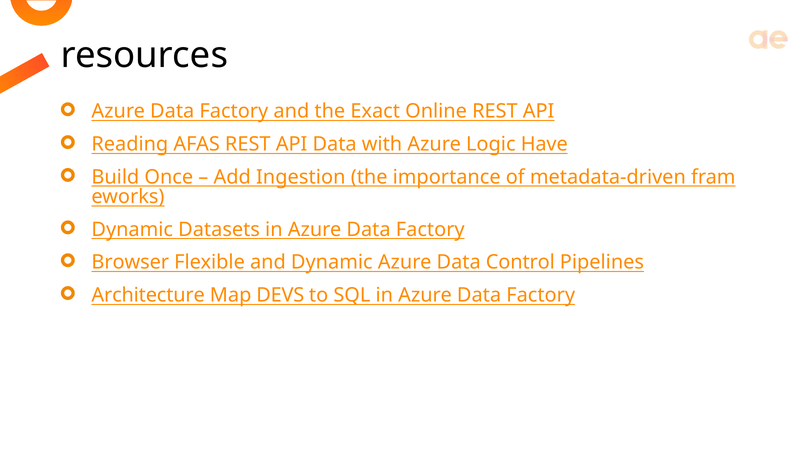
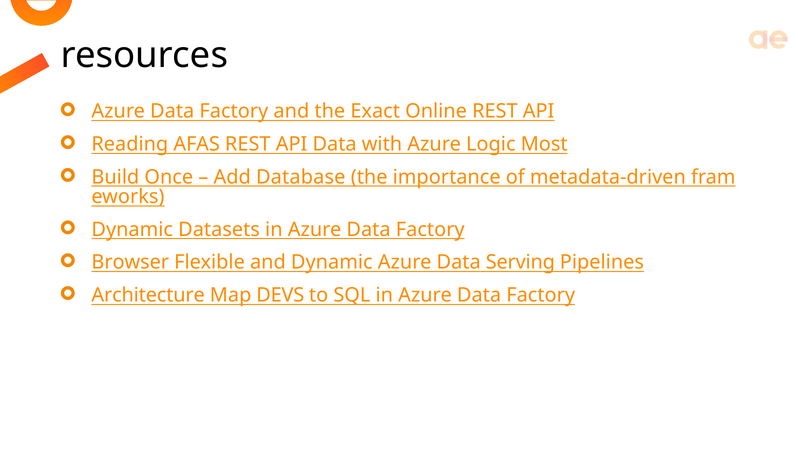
Have: Have -> Most
Ingestion: Ingestion -> Database
Control: Control -> Serving
